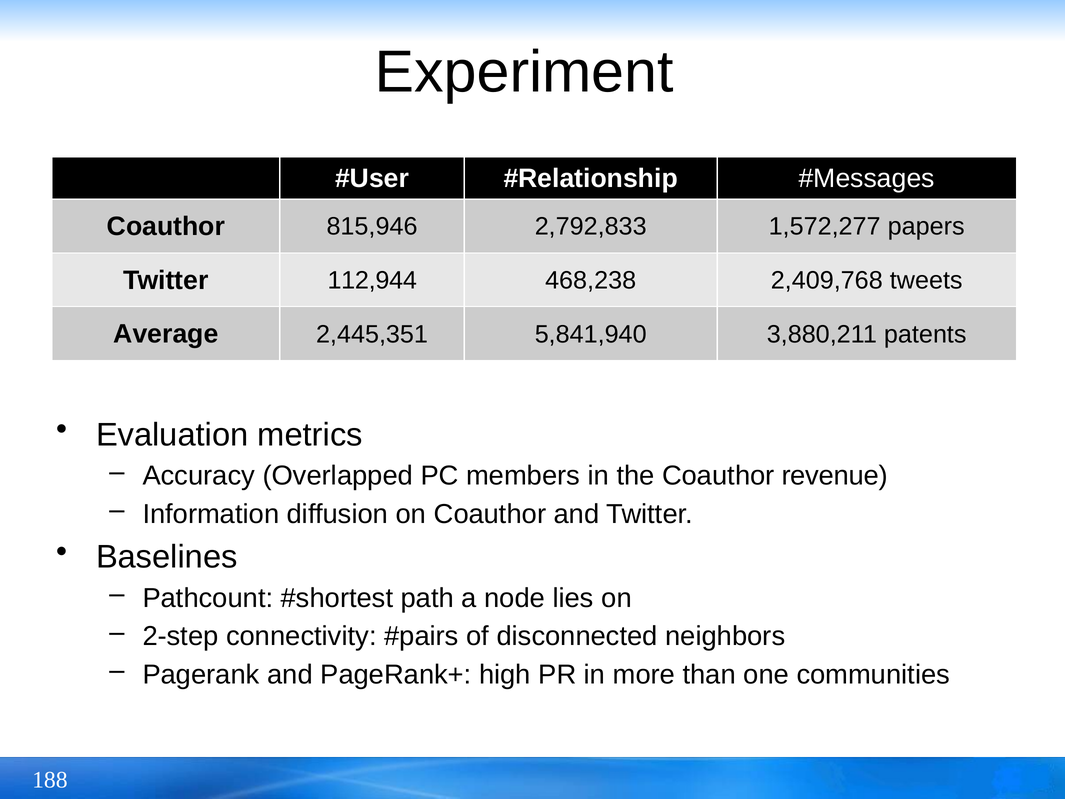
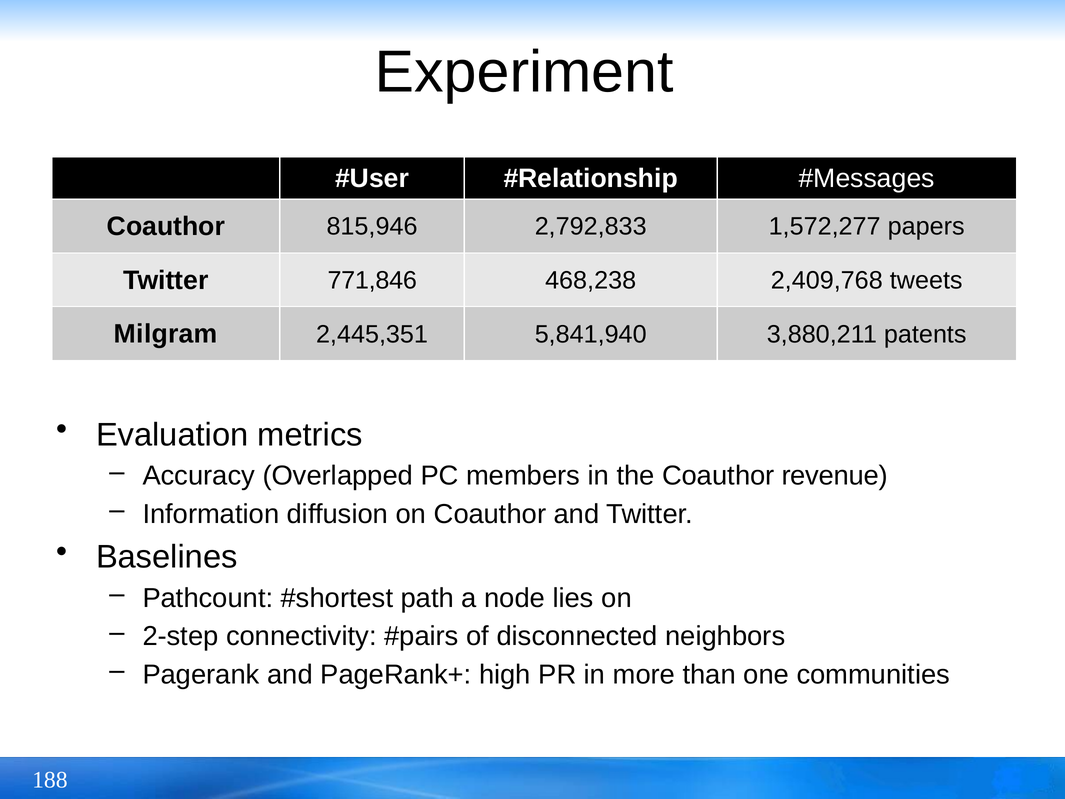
112,944: 112,944 -> 771,846
Average: Average -> Milgram
